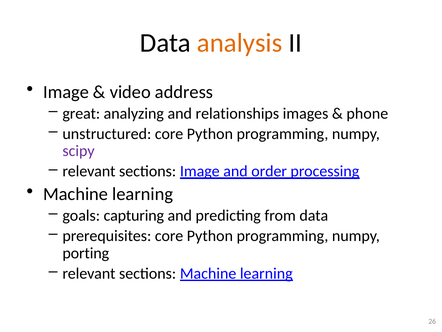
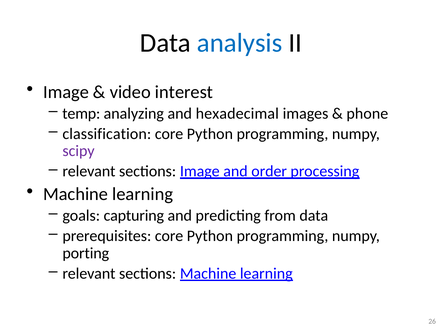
analysis colour: orange -> blue
address: address -> interest
great: great -> temp
relationships: relationships -> hexadecimal
unstructured: unstructured -> classification
